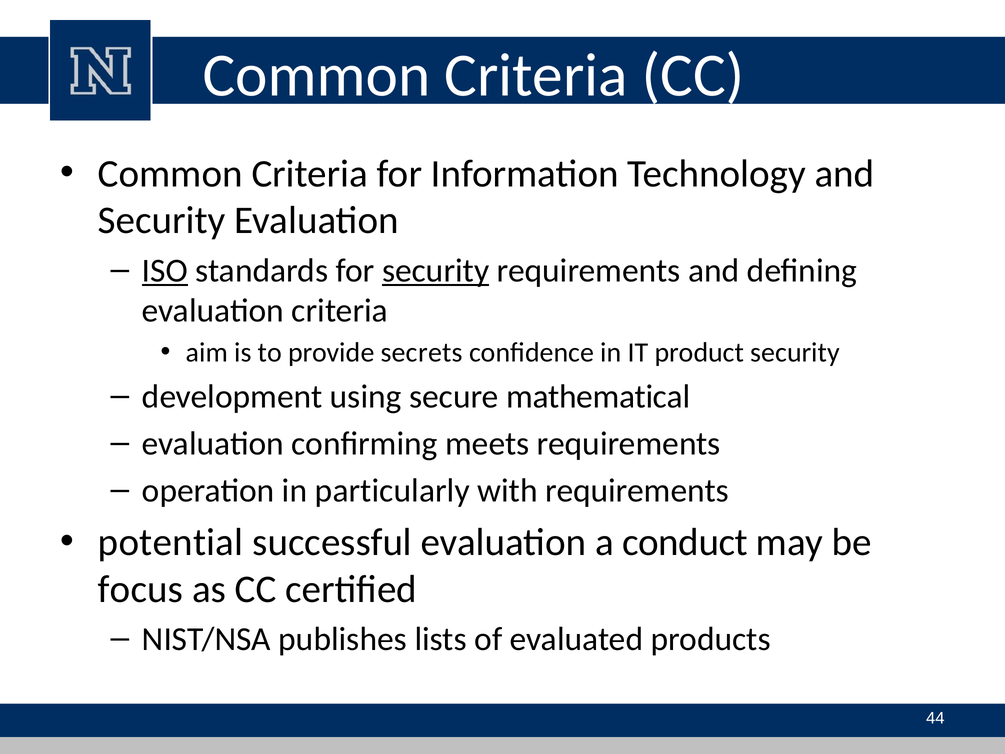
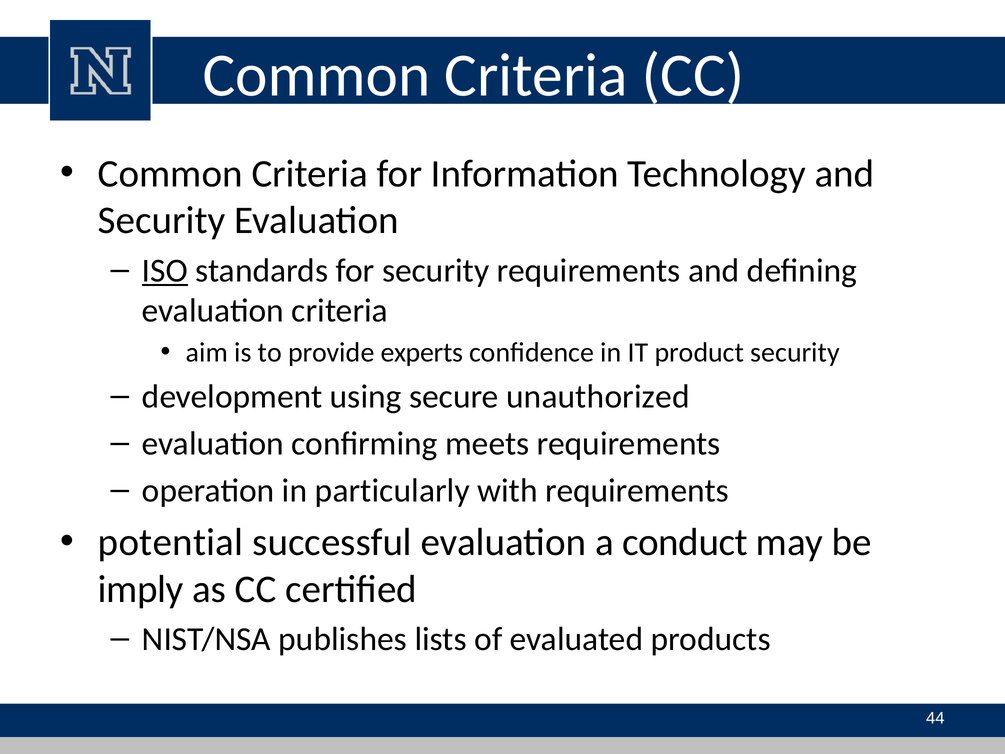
security at (436, 270) underline: present -> none
secrets: secrets -> experts
mathematical: mathematical -> unauthorized
focus: focus -> imply
